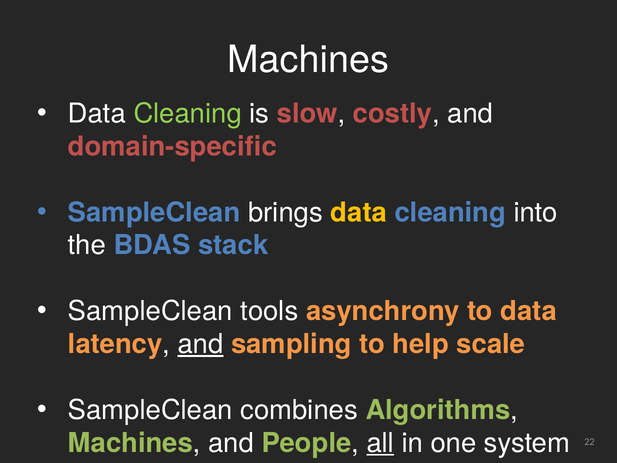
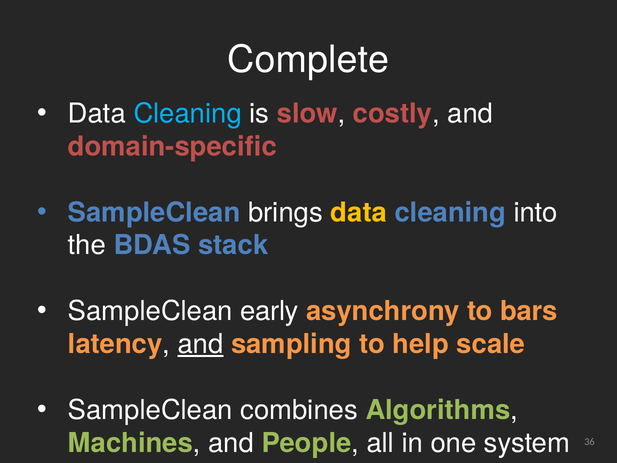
Machines at (308, 60): Machines -> Complete
Cleaning at (188, 114) colour: light green -> light blue
tools: tools -> early
to data: data -> bars
all underline: present -> none
22: 22 -> 36
